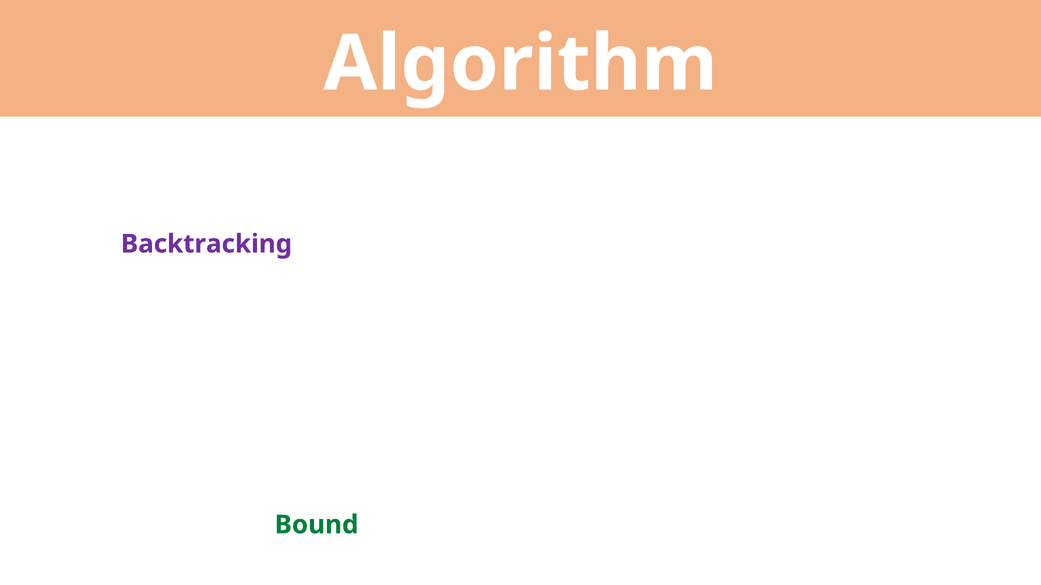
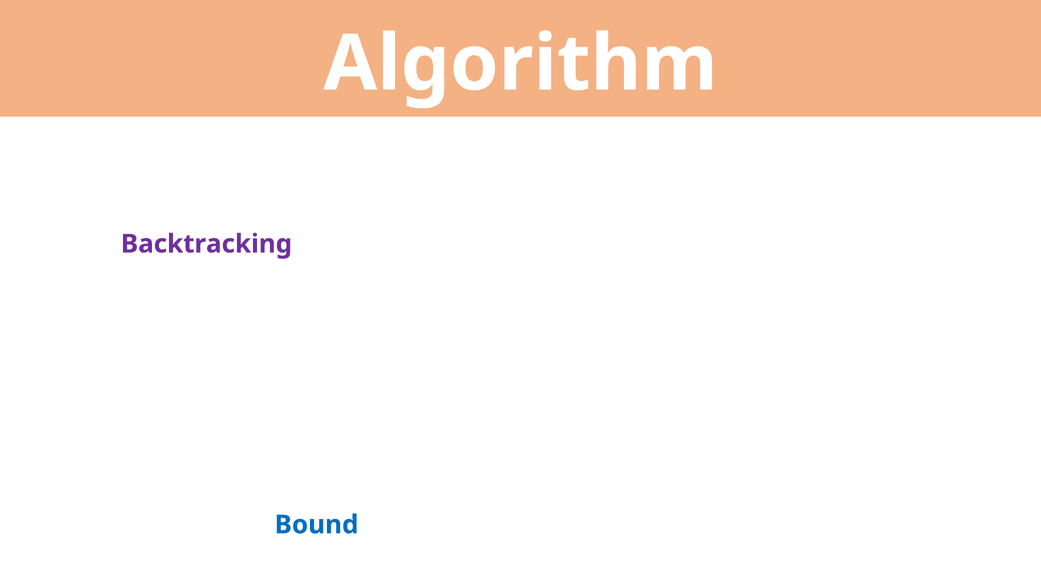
Bound colour: green -> blue
